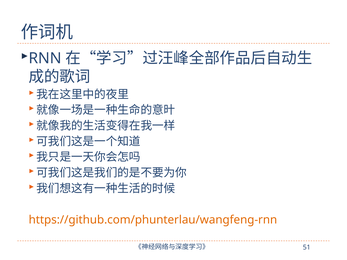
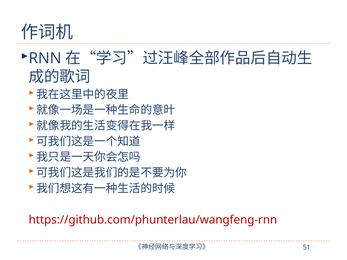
https://github.com/phunterlau/wangfeng-rnn colour: orange -> red
